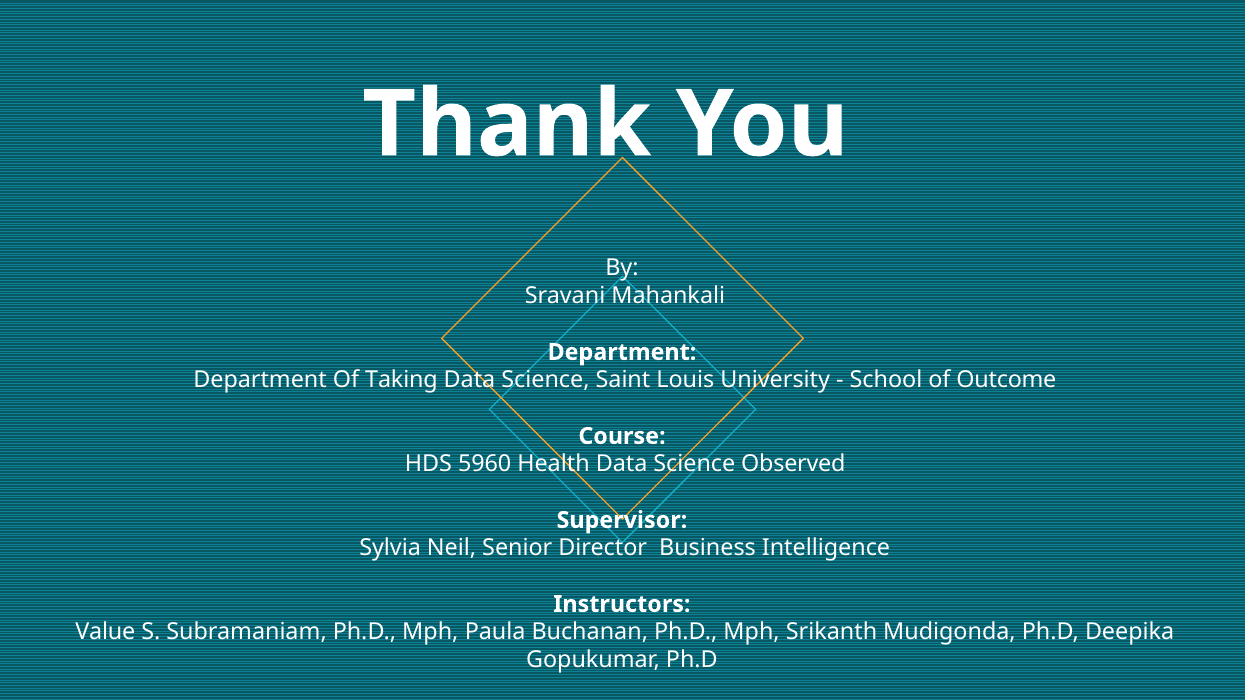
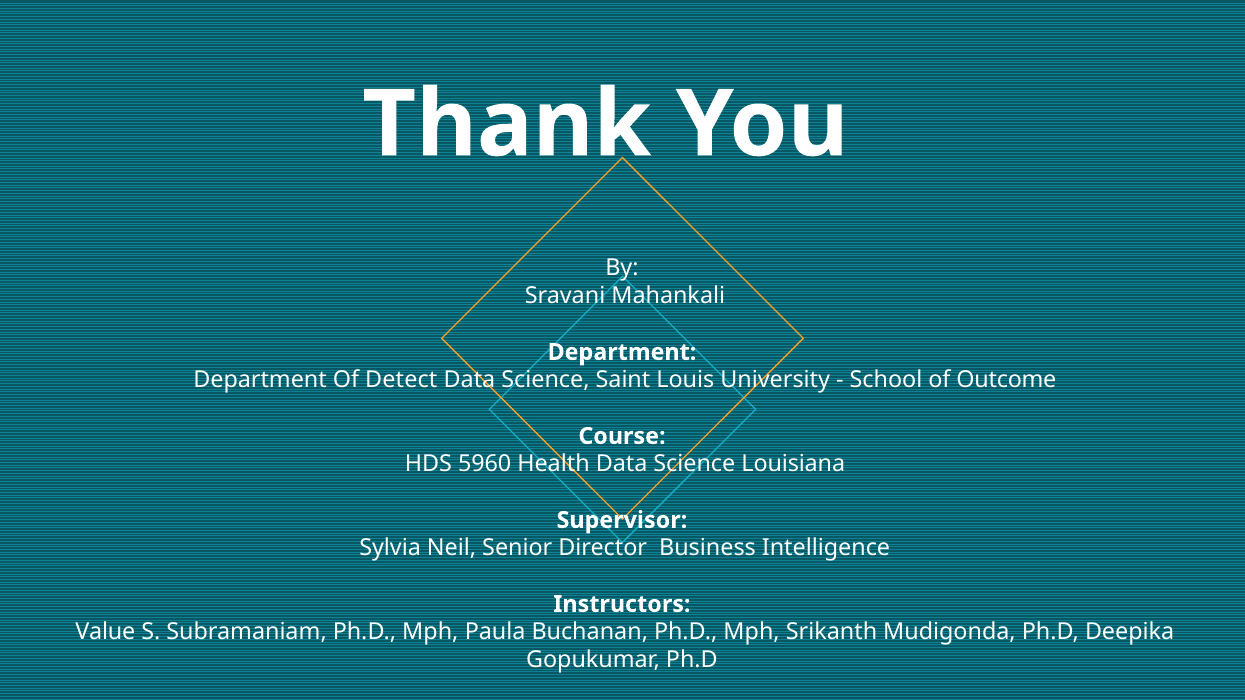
Taking: Taking -> Detect
Observed: Observed -> Louisiana
